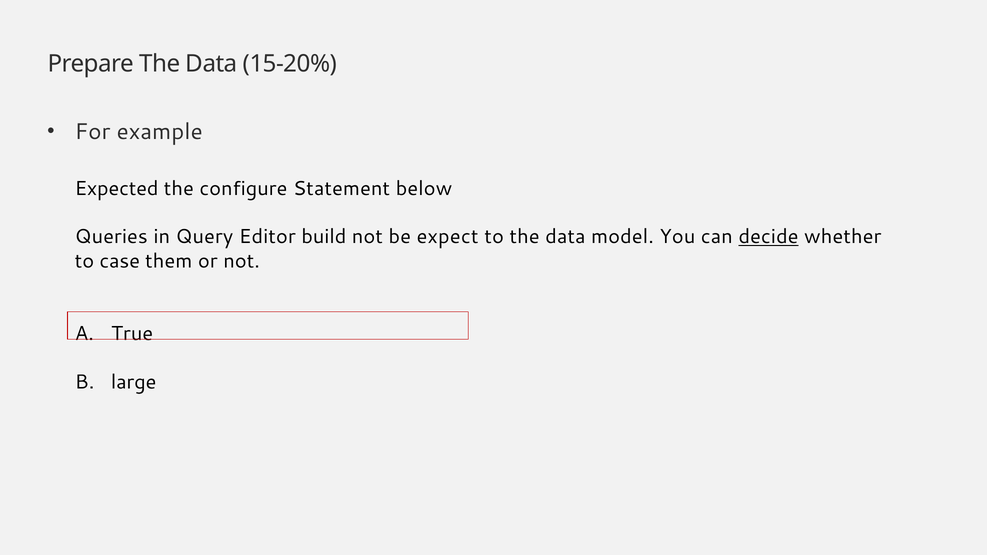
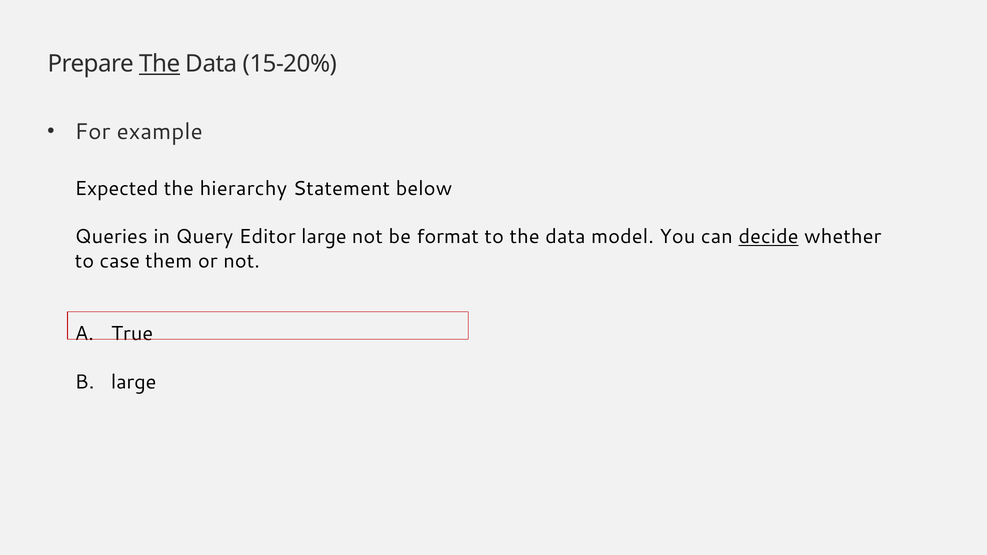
The at (160, 64) underline: none -> present
configure: configure -> hierarchy
Editor build: build -> large
expect: expect -> format
